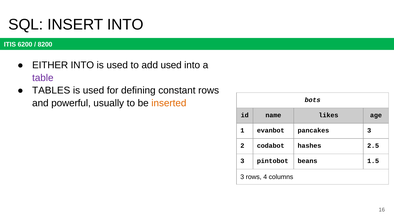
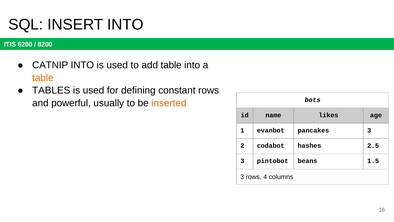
EITHER: EITHER -> CATNIP
add used: used -> table
table at (43, 78) colour: purple -> orange
